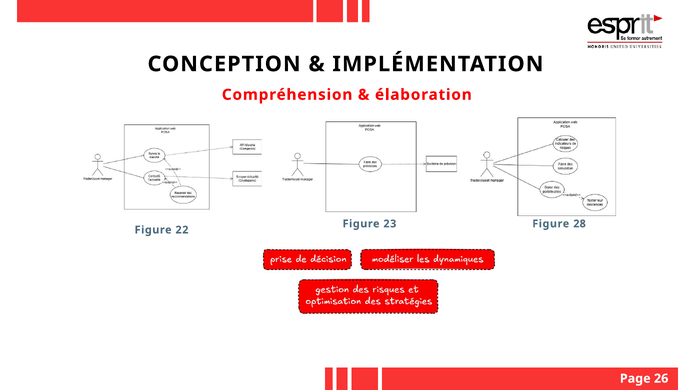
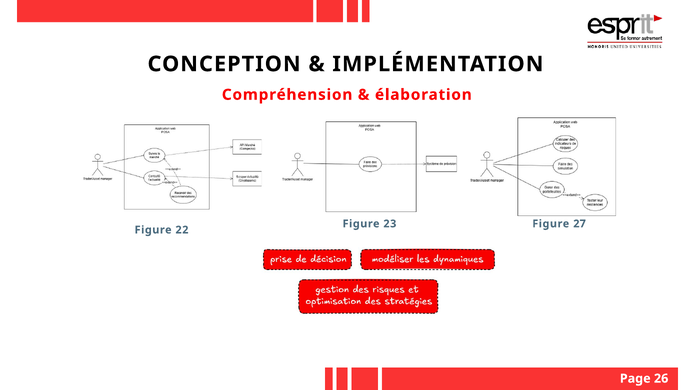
28: 28 -> 27
